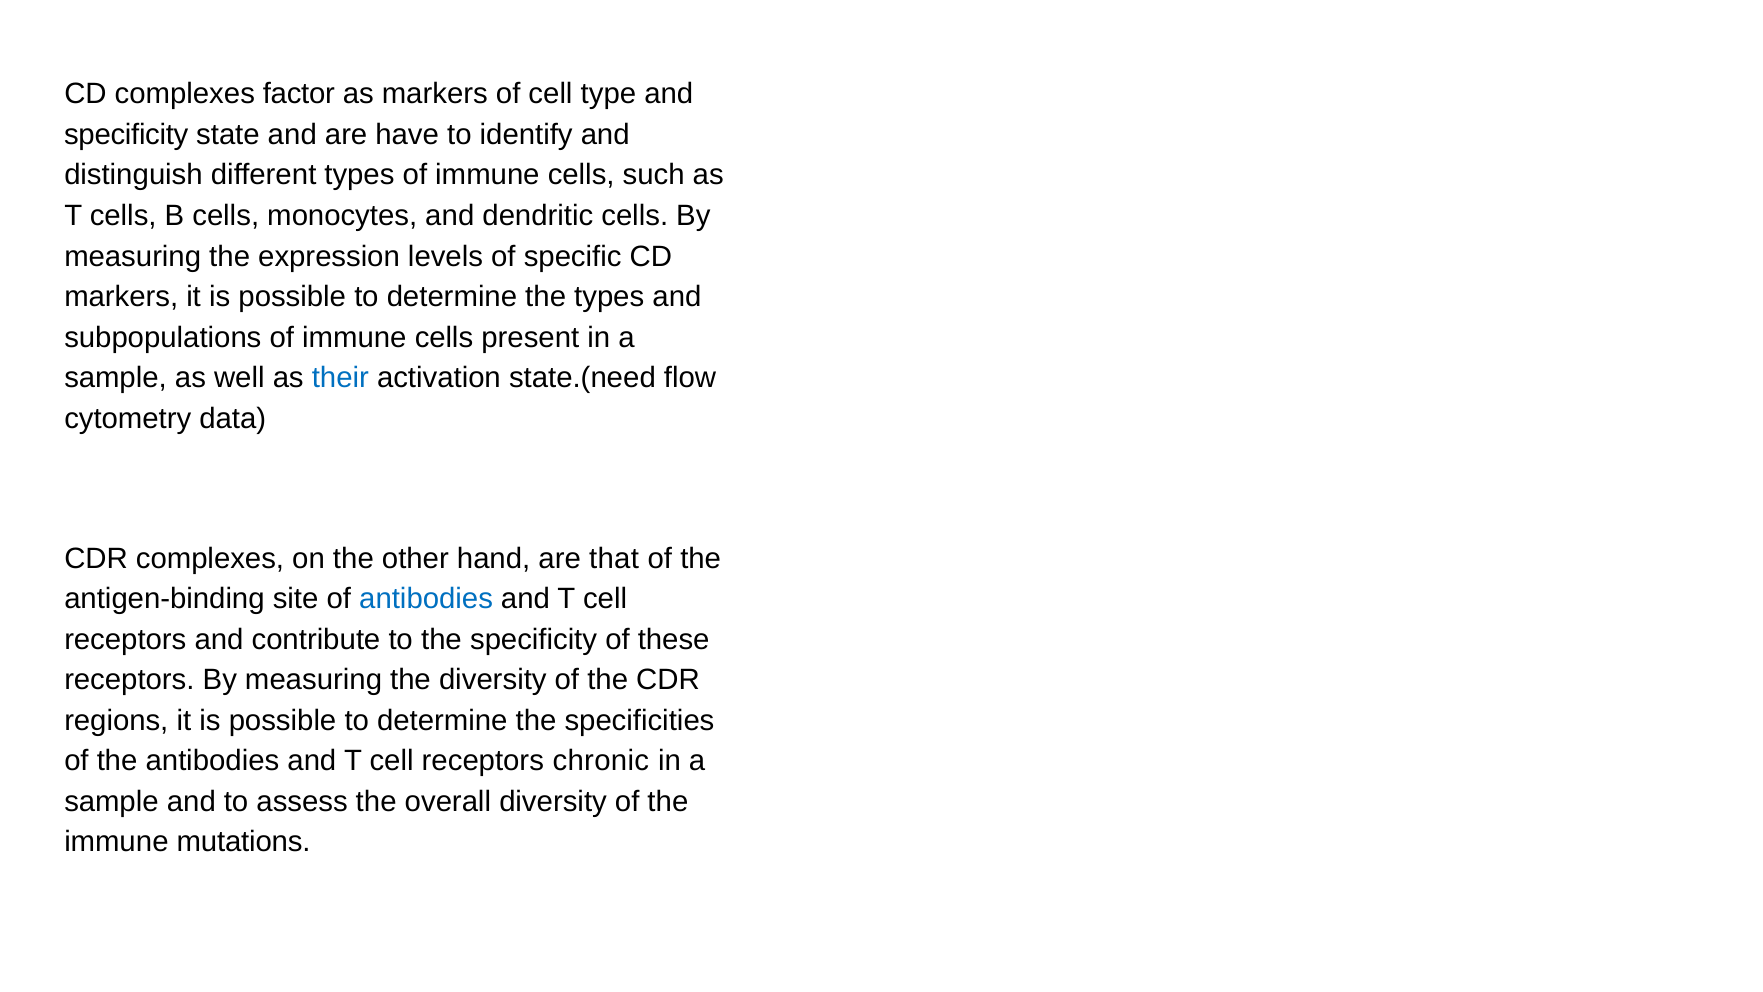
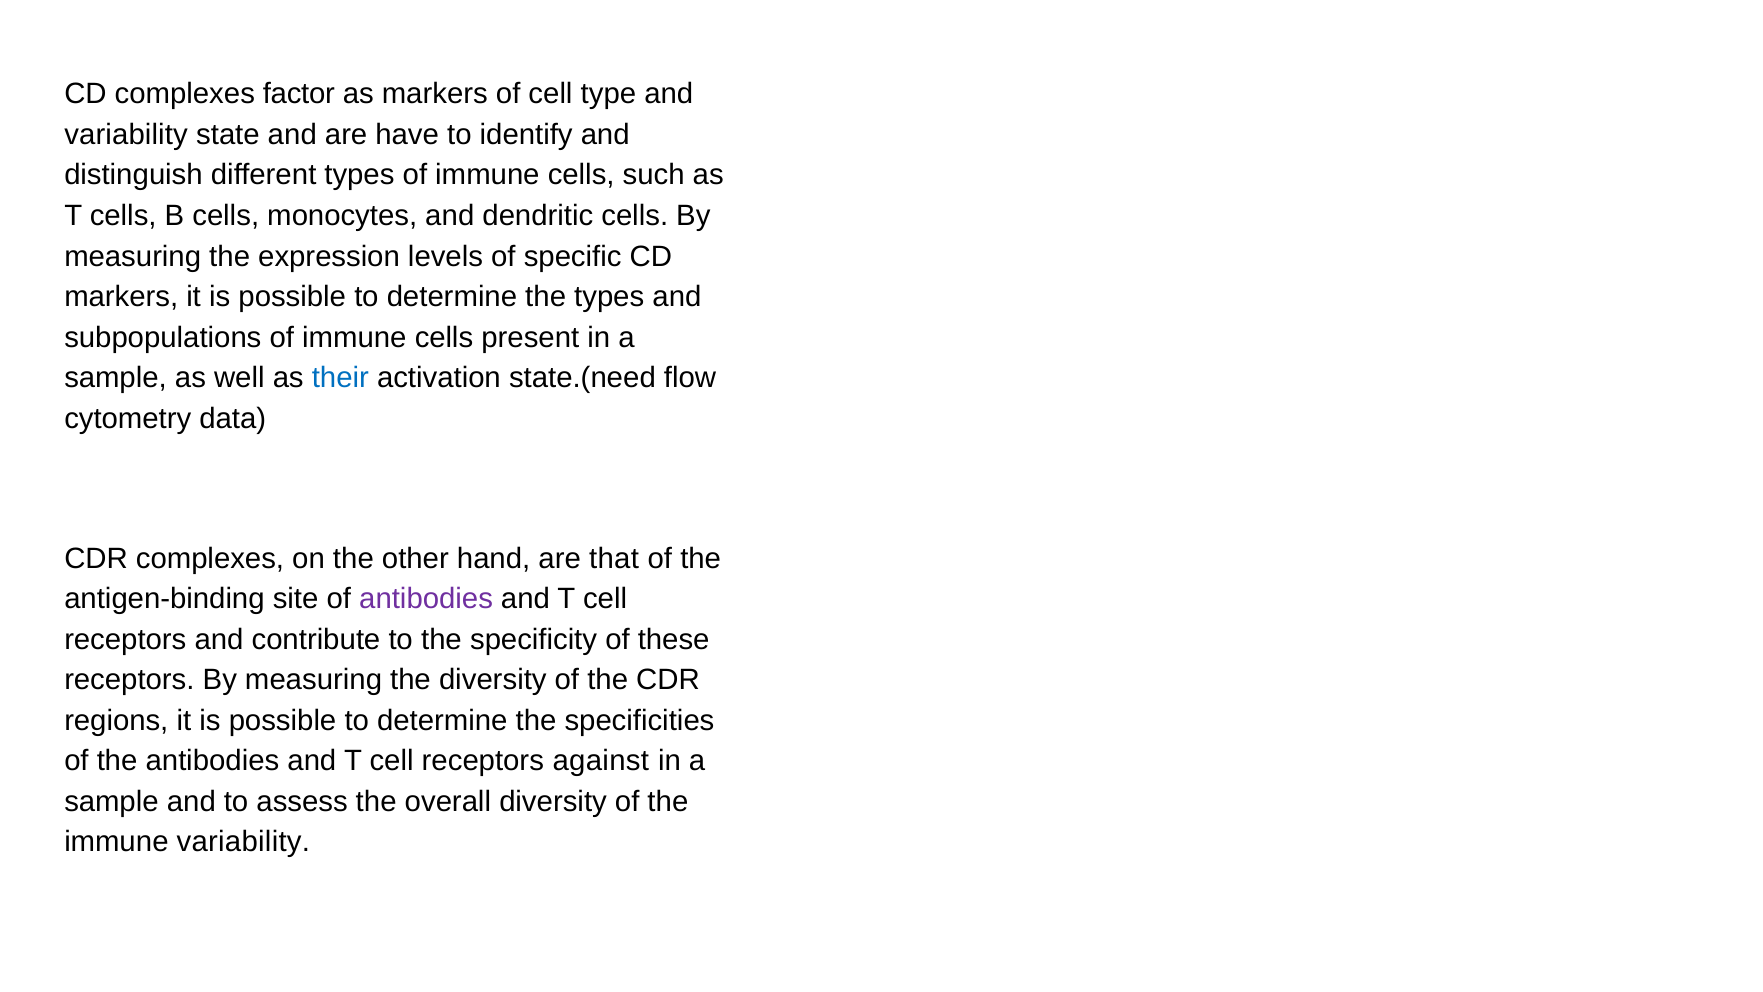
specificity at (126, 135): specificity -> variability
antibodies at (426, 599) colour: blue -> purple
chronic: chronic -> against
immune mutations: mutations -> variability
